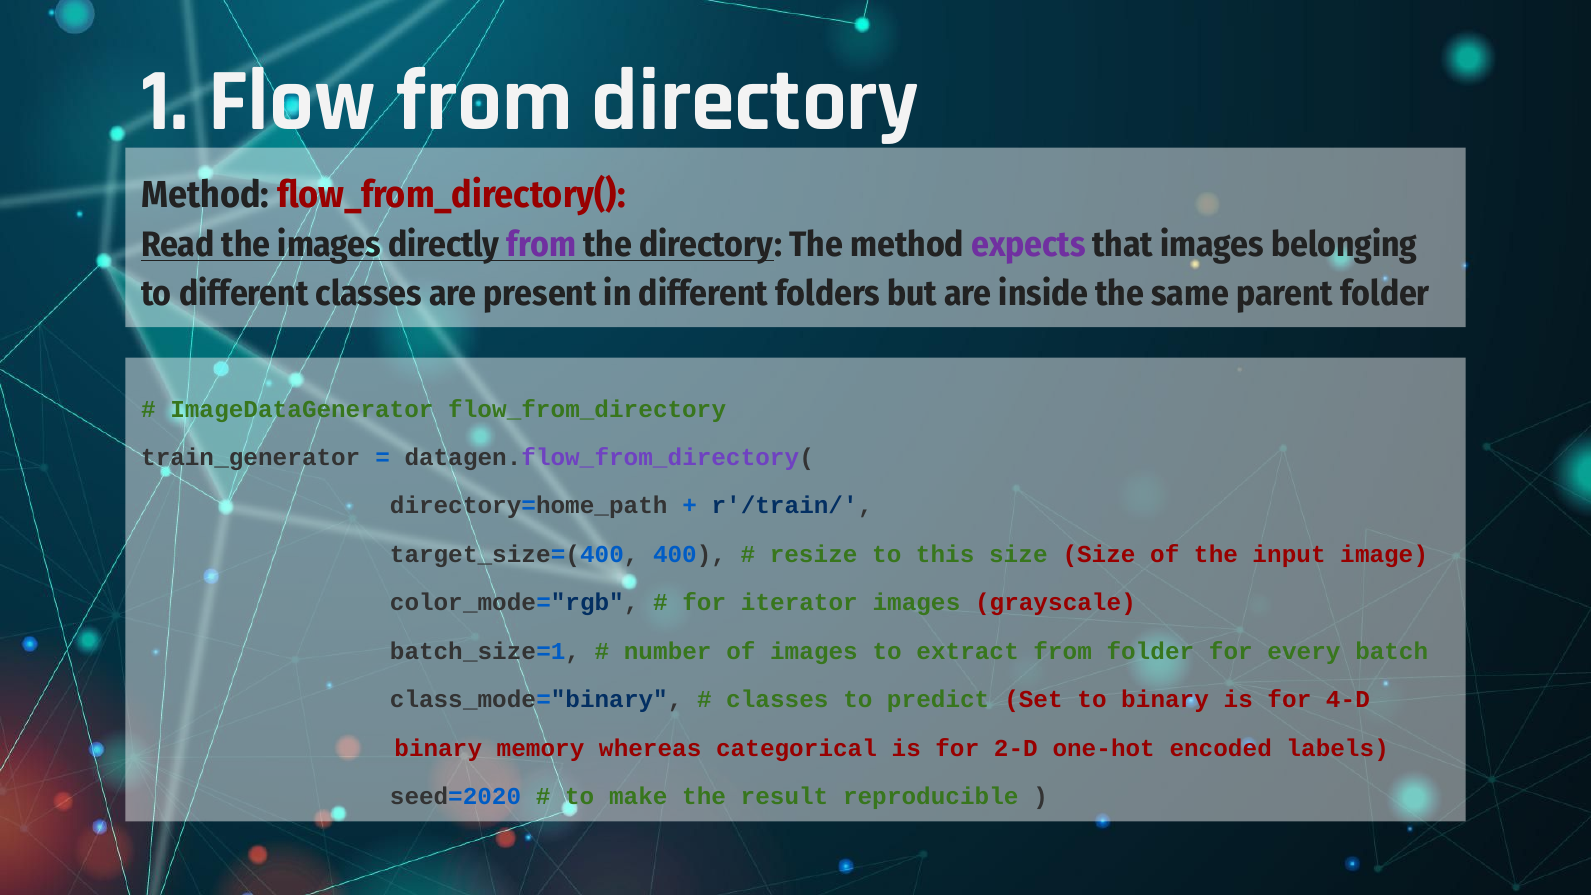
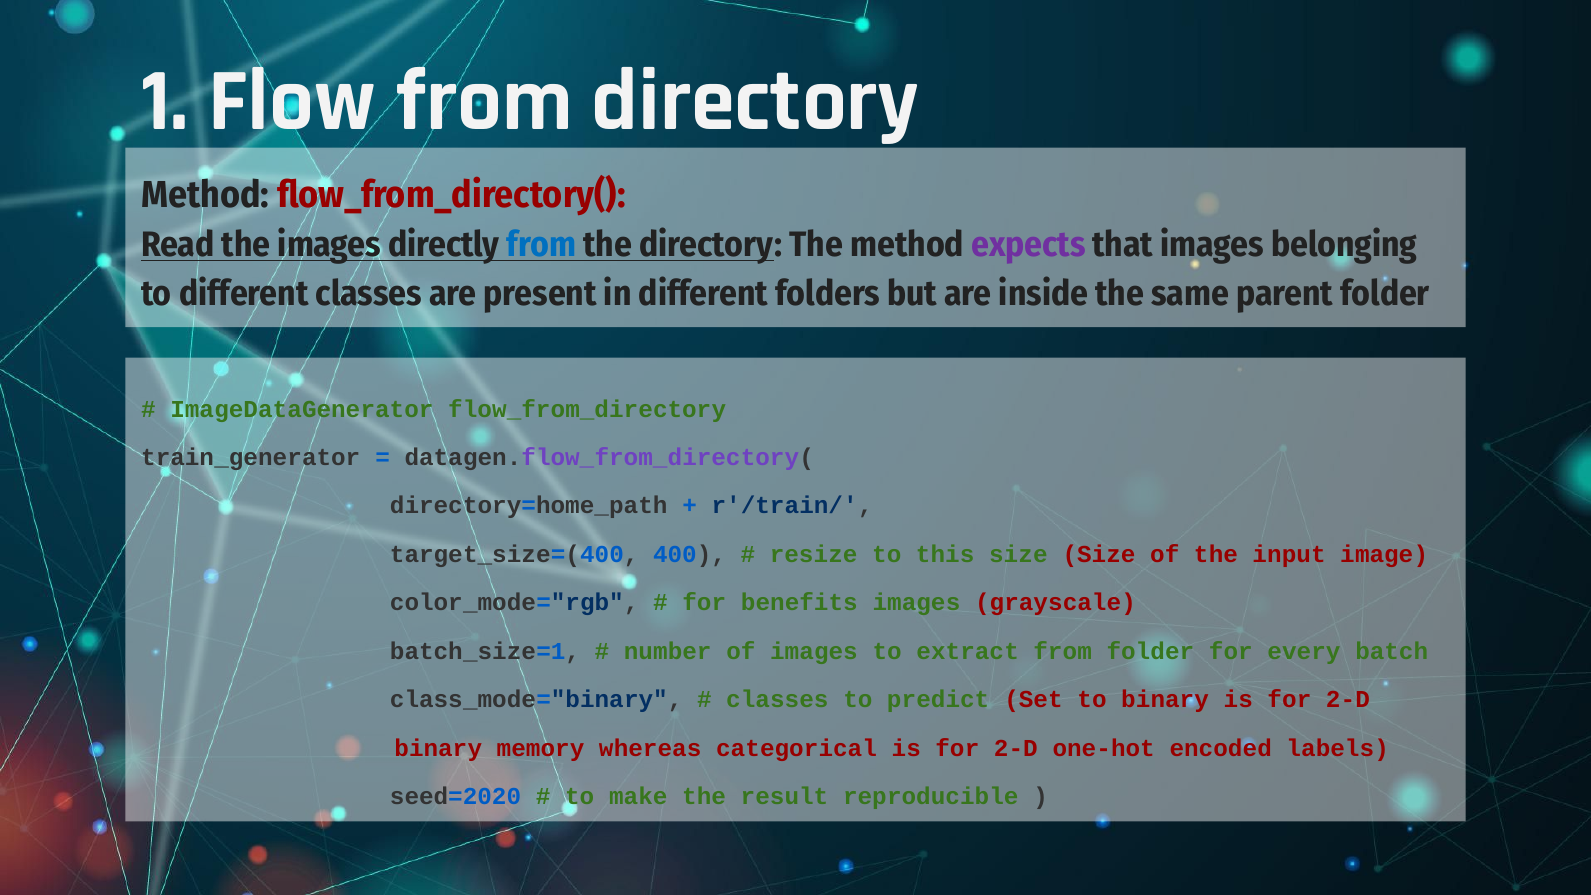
from at (542, 245) colour: purple -> blue
iterator: iterator -> benefits
binary is for 4-D: 4-D -> 2-D
